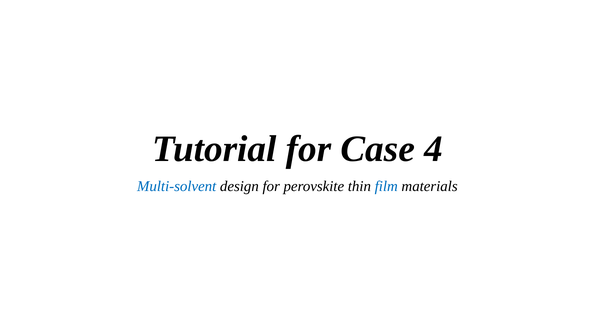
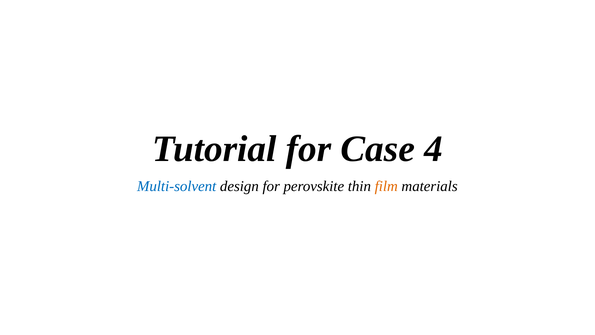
film colour: blue -> orange
